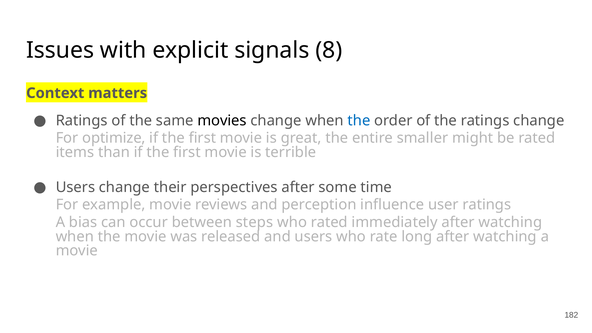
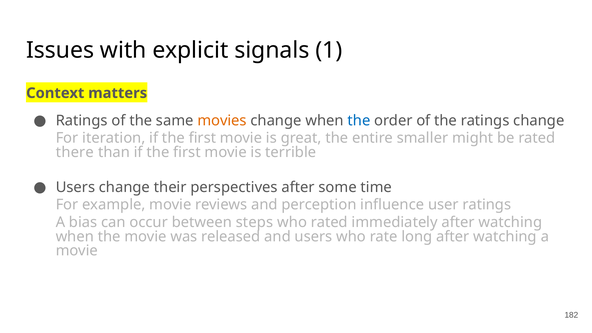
8: 8 -> 1
movies colour: black -> orange
optimize: optimize -> iteration
items: items -> there
